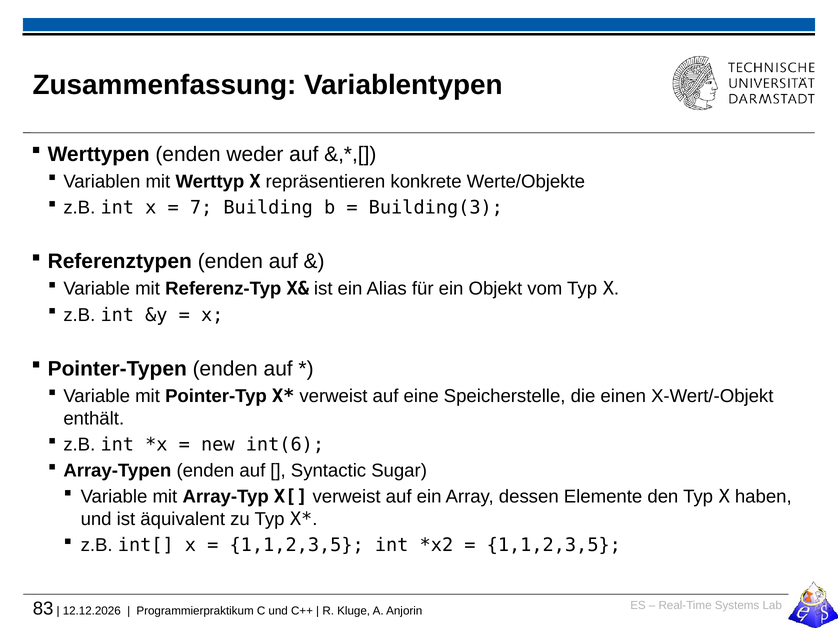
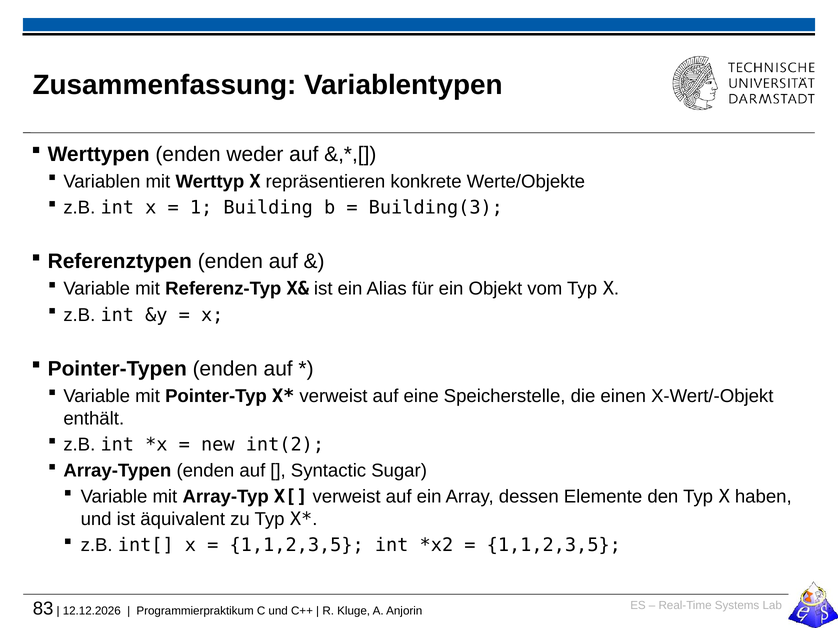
7: 7 -> 1
int(6: int(6 -> int(2
